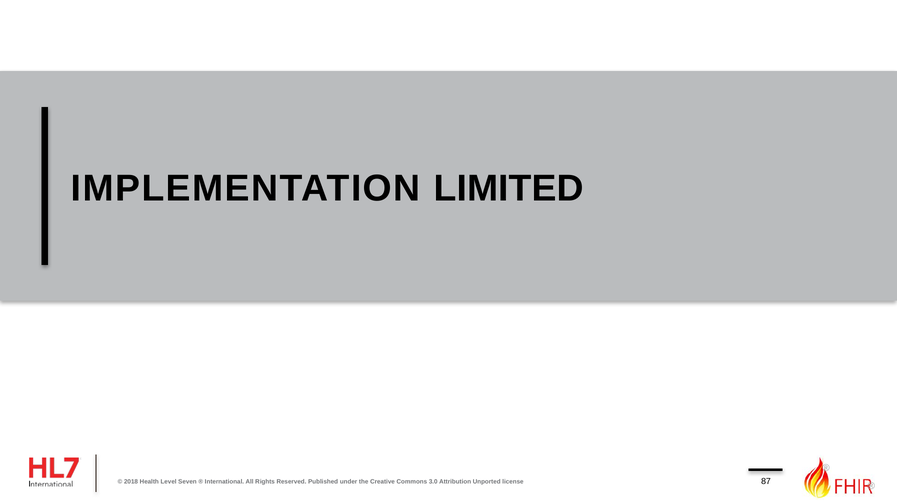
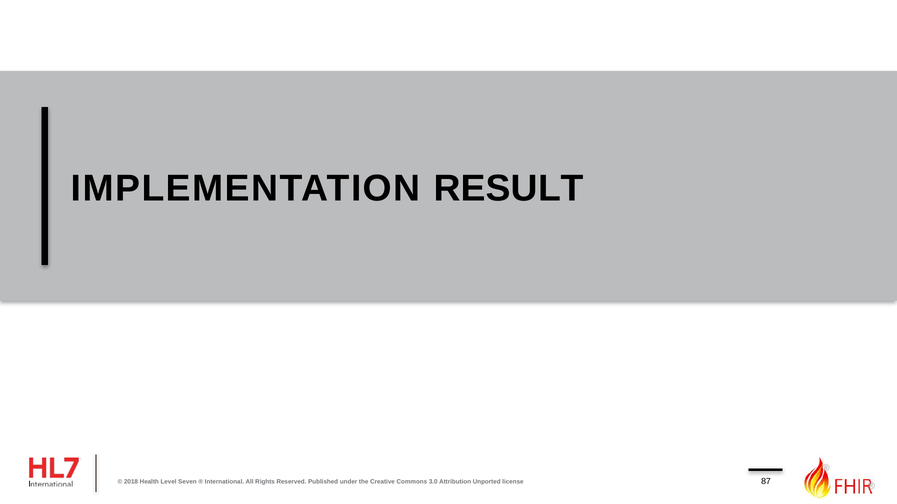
LIMITED: LIMITED -> RESULT
